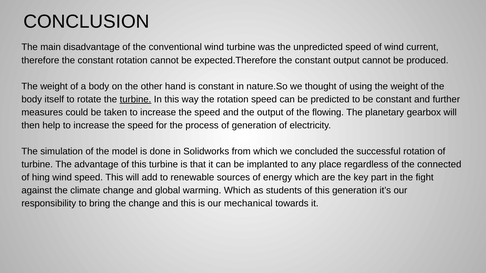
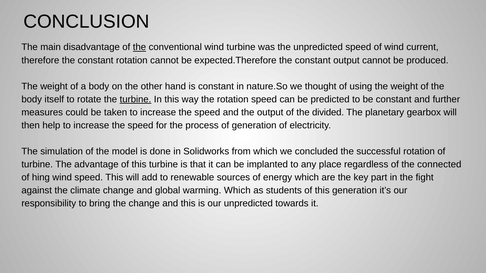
the at (139, 47) underline: none -> present
flowing: flowing -> divided
our mechanical: mechanical -> unpredicted
